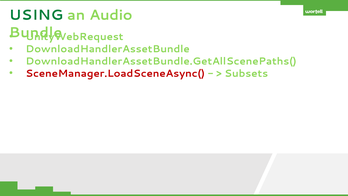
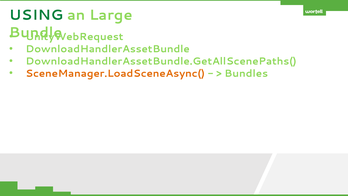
Audio: Audio -> Large
SceneManager.LoadSceneAsync( colour: red -> orange
Subsets: Subsets -> Bundles
